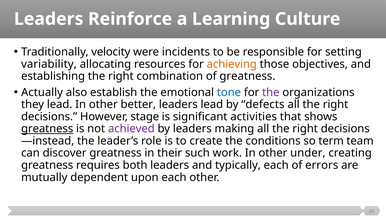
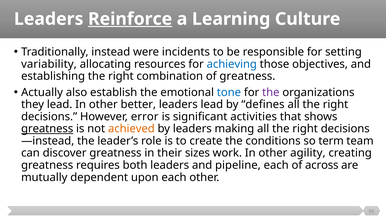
Reinforce underline: none -> present
velocity: velocity -> instead
achieving colour: orange -> blue
defects: defects -> defines
stage: stage -> error
achieved colour: purple -> orange
such: such -> sizes
under: under -> agility
typically: typically -> pipeline
errors: errors -> across
